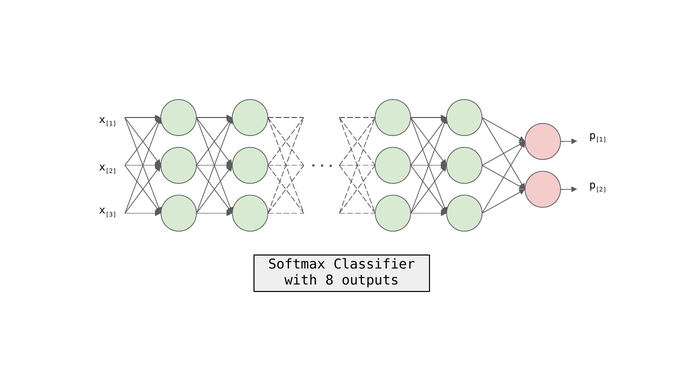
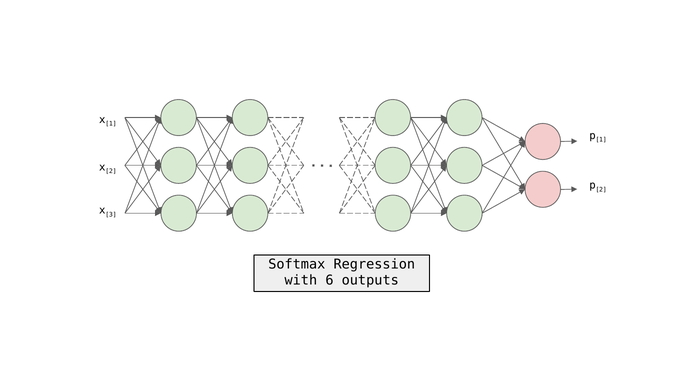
Classifier: Classifier -> Regression
8: 8 -> 6
